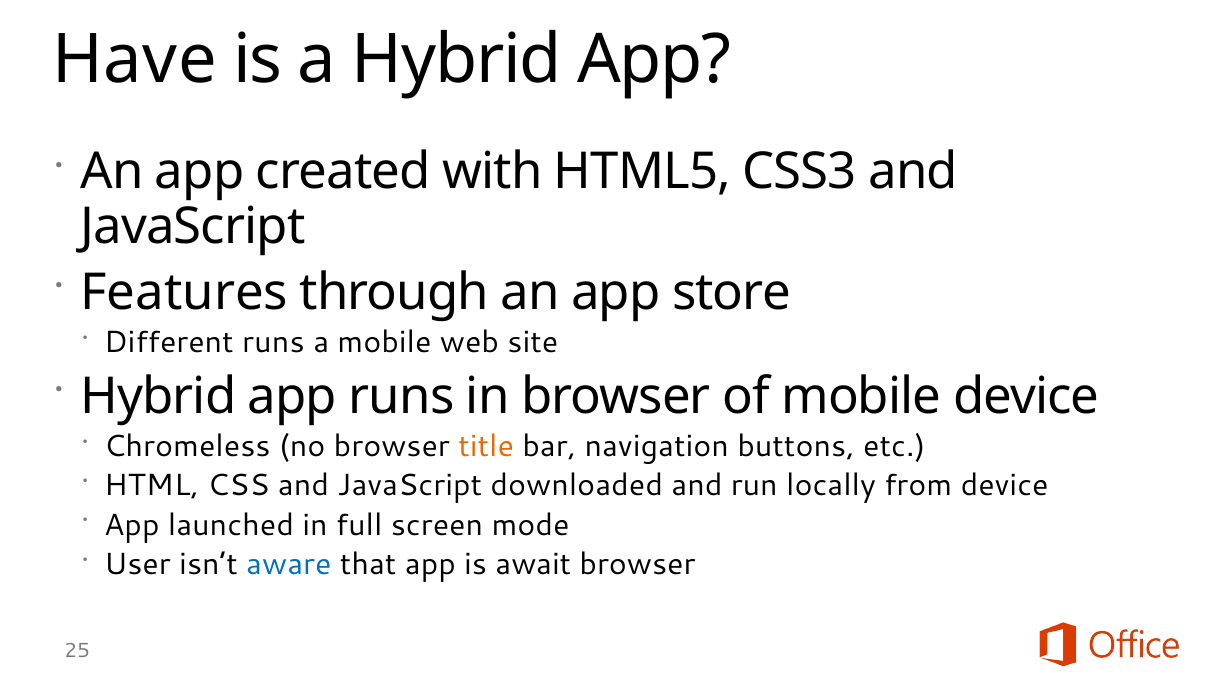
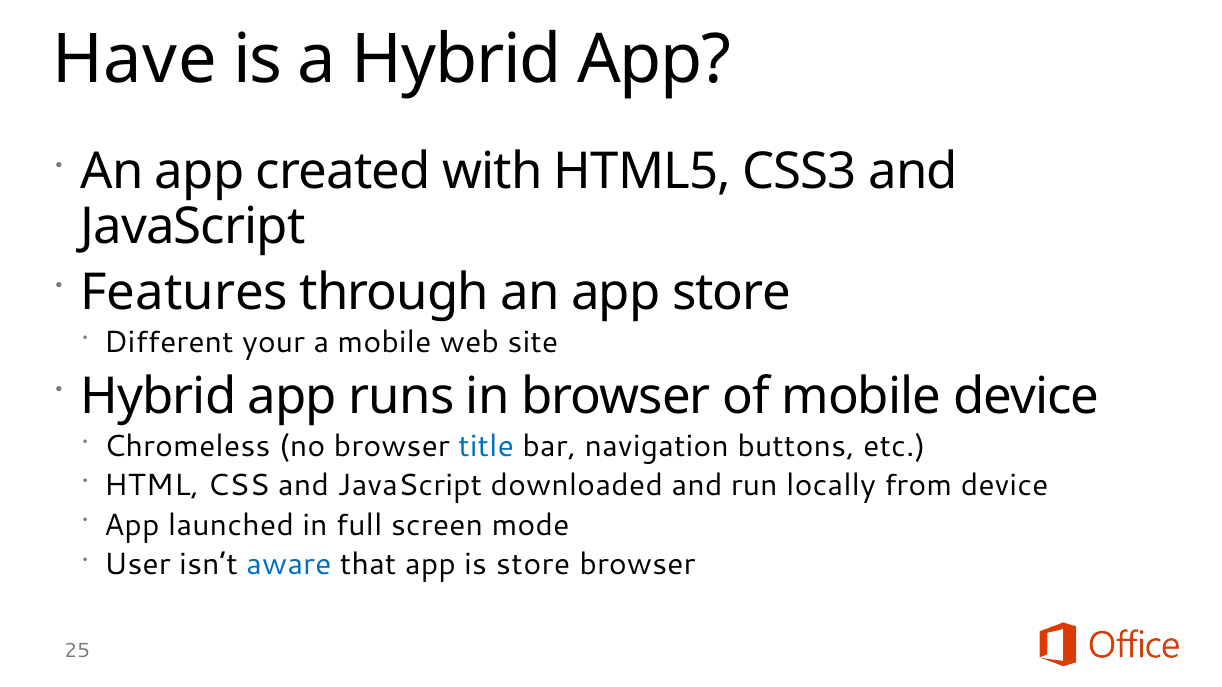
Different runs: runs -> your
title colour: orange -> blue
is await: await -> store
